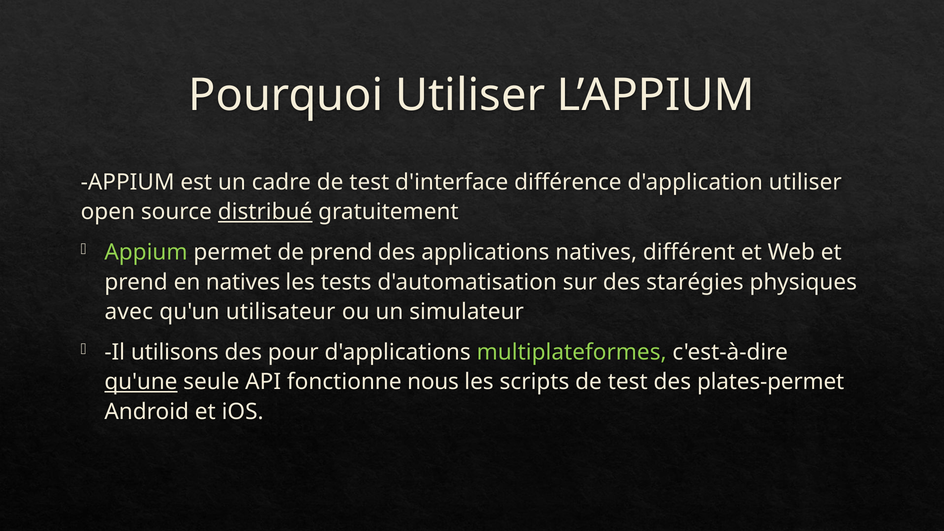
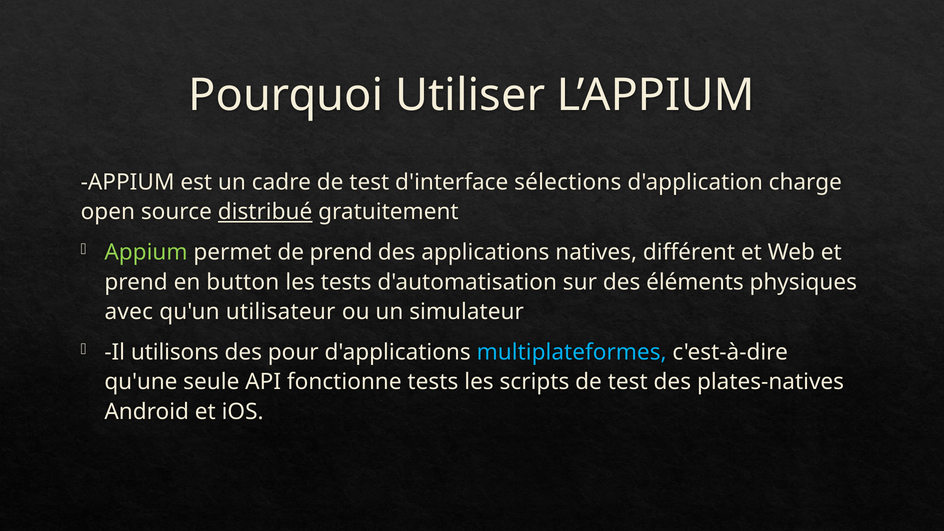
différence: différence -> sélections
d'application utiliser: utiliser -> charge
en natives: natives -> button
starégies: starégies -> éléments
multiplateformes colour: light green -> light blue
qu'une underline: present -> none
fonctionne nous: nous -> tests
plates-permet: plates-permet -> plates-natives
